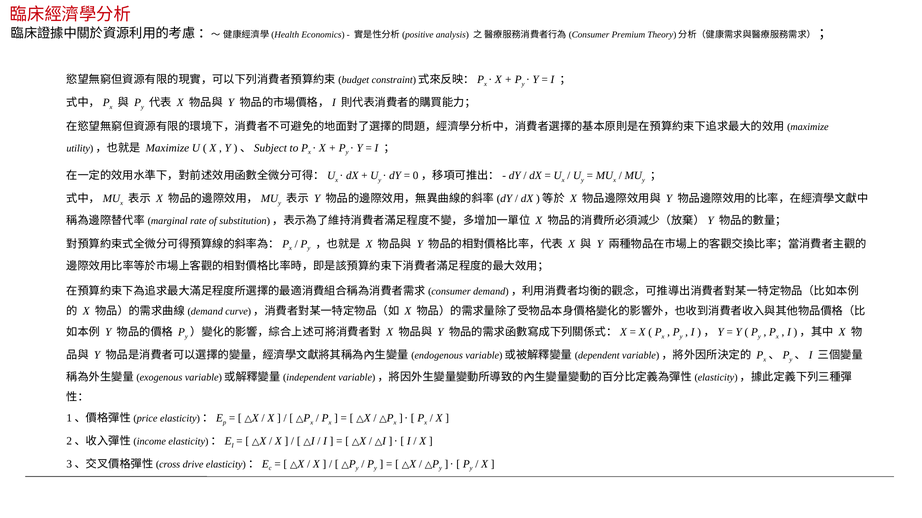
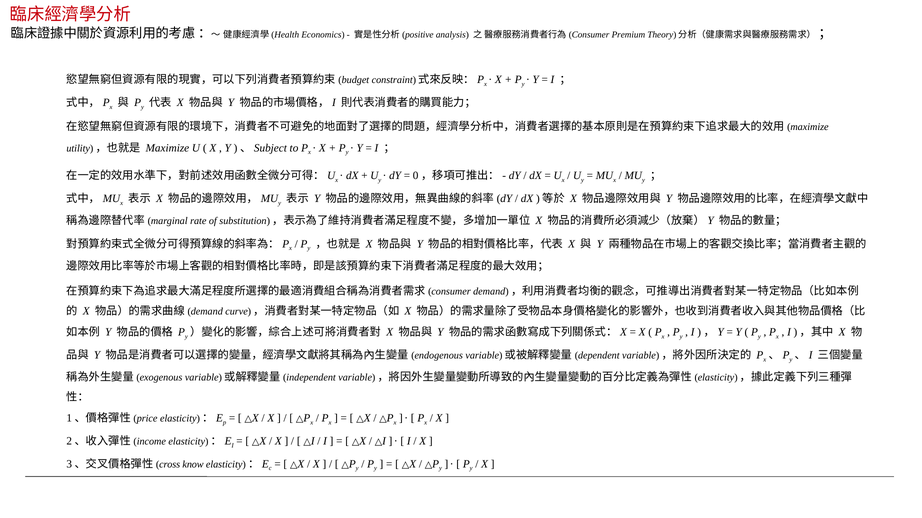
drive: drive -> know
